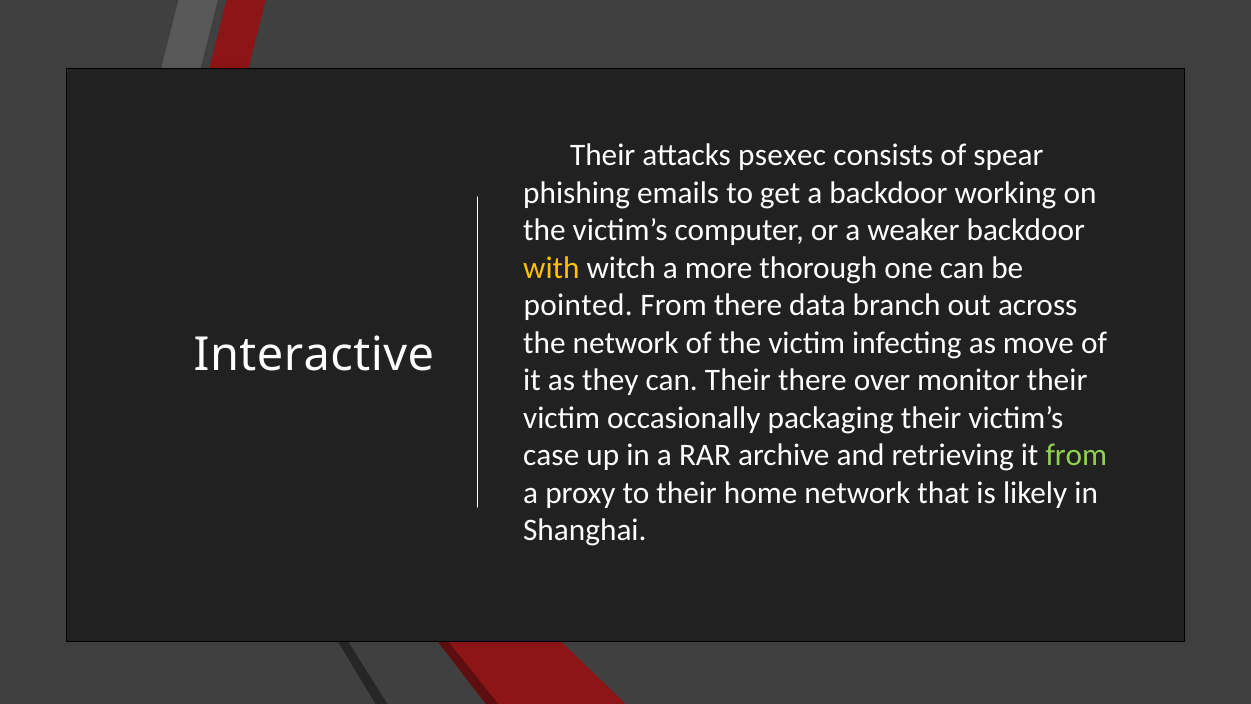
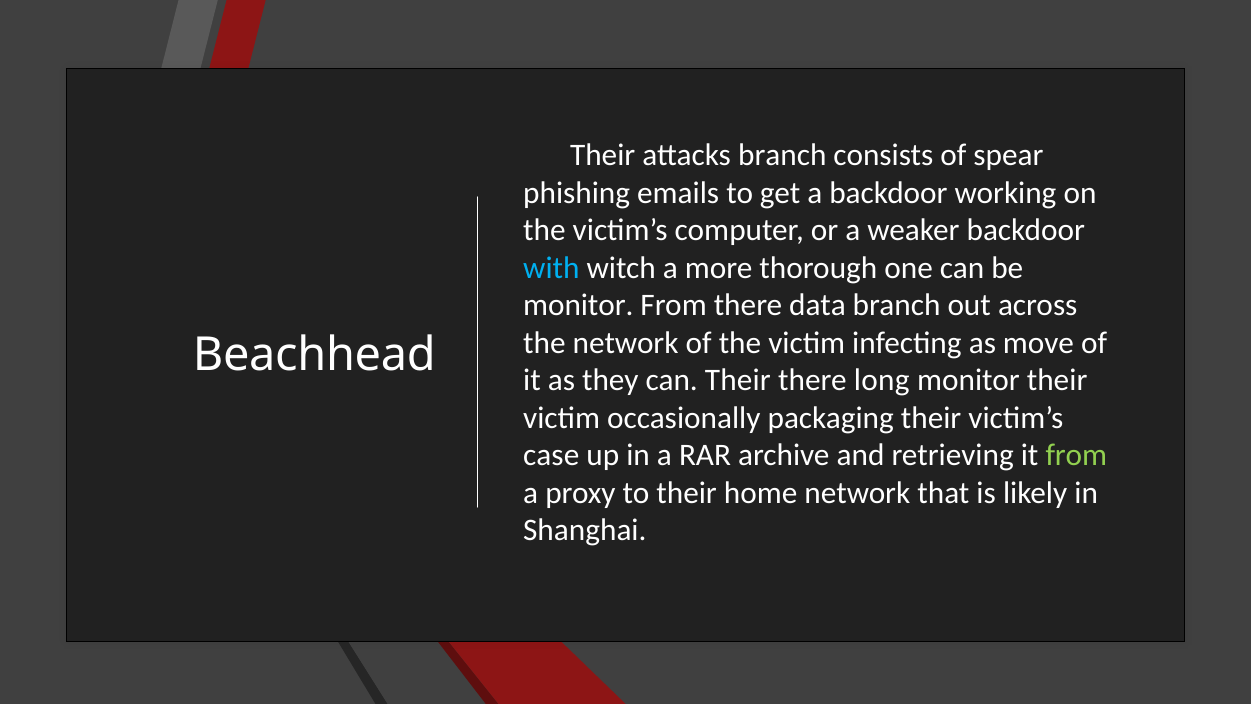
attacks psexec: psexec -> branch
with colour: yellow -> light blue
pointed at (578, 305): pointed -> monitor
Interactive: Interactive -> Beachhead
over: over -> long
